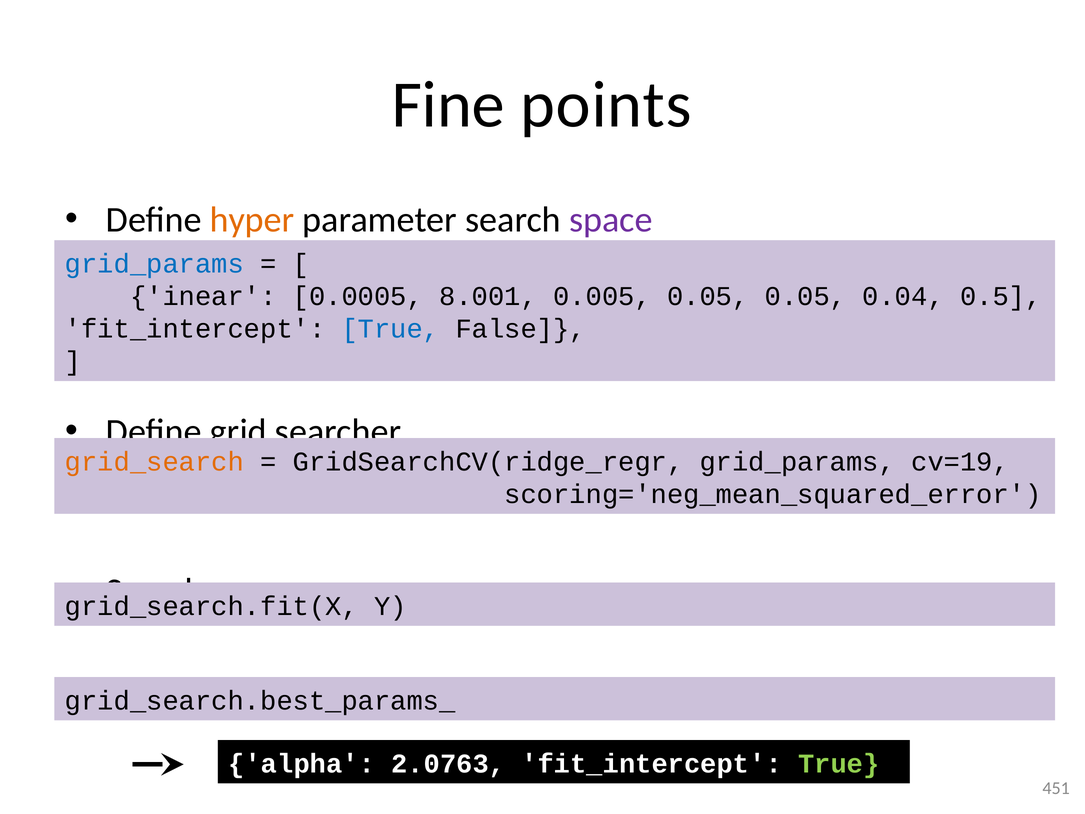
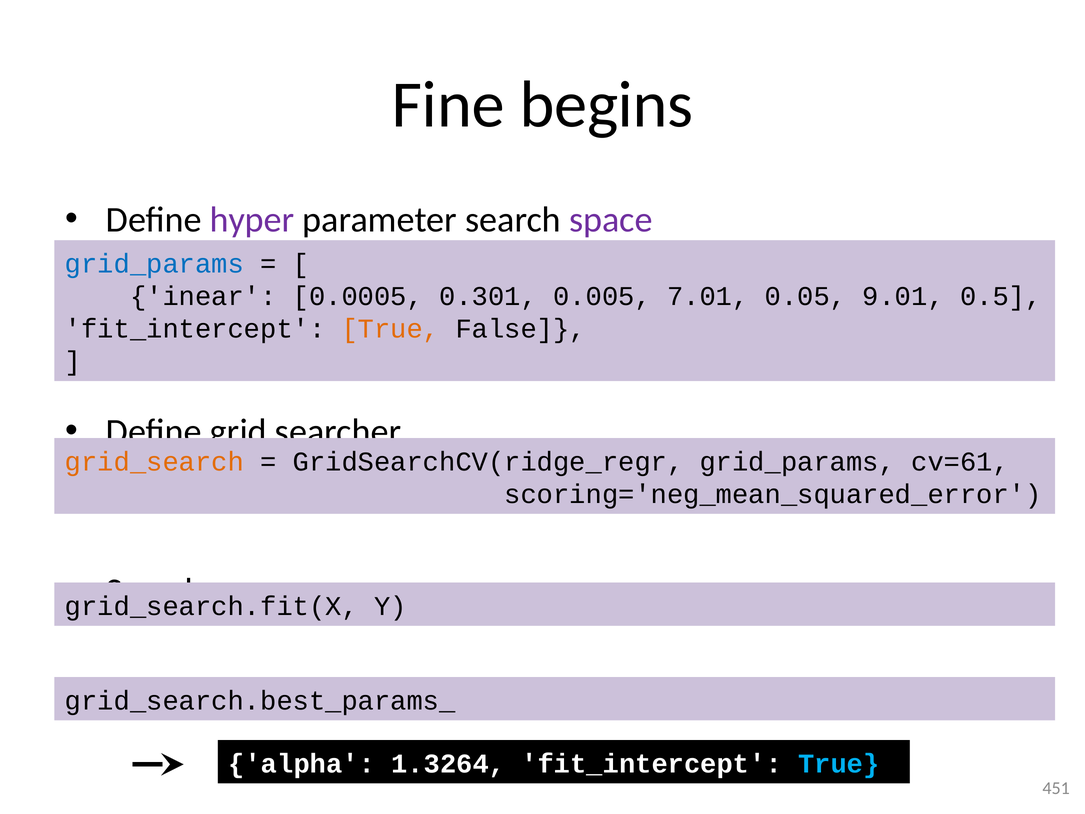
points: points -> begins
hyper at (252, 220) colour: orange -> purple
8.001: 8.001 -> 0.301
0.005 0.05: 0.05 -> 7.01
0.04: 0.04 -> 9.01
True at (390, 329) colour: blue -> orange
cv=19: cv=19 -> cv=61
2.0763: 2.0763 -> 1.3264
True at (839, 763) colour: light green -> light blue
